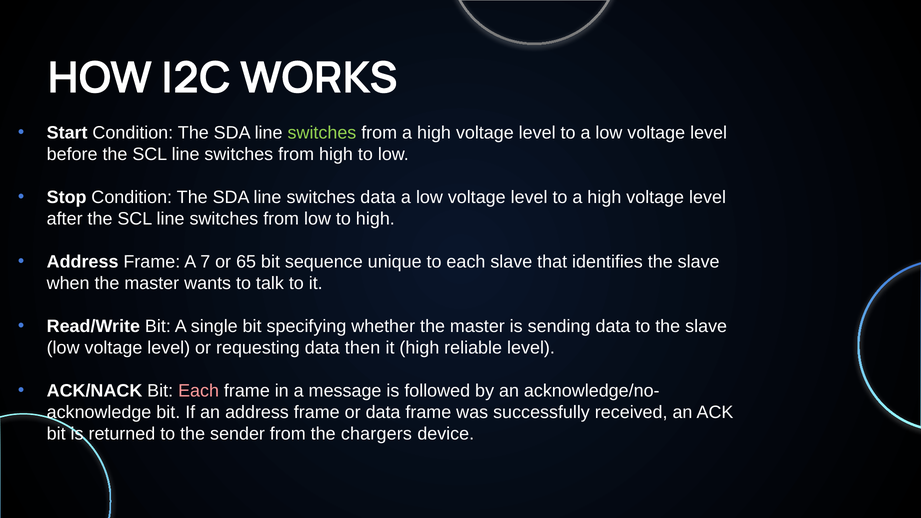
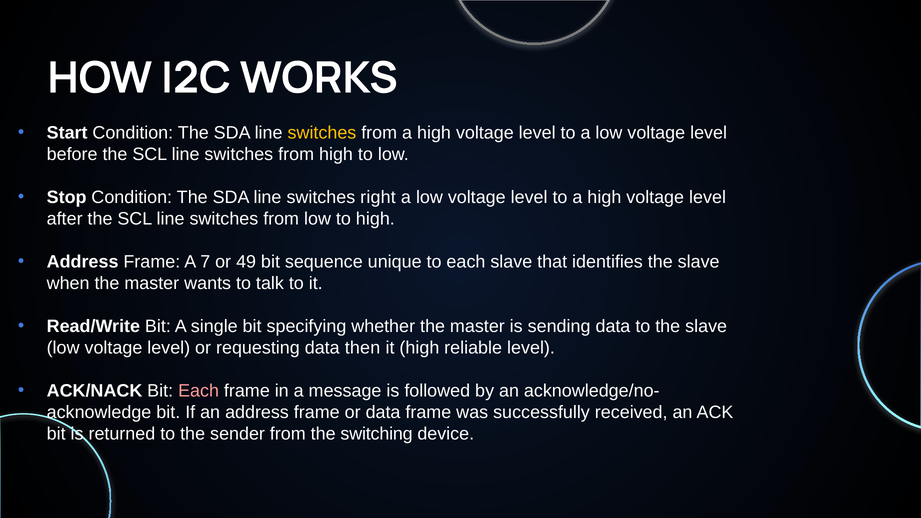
switches at (322, 133) colour: light green -> yellow
switches data: data -> right
65: 65 -> 49
chargers: chargers -> switching
